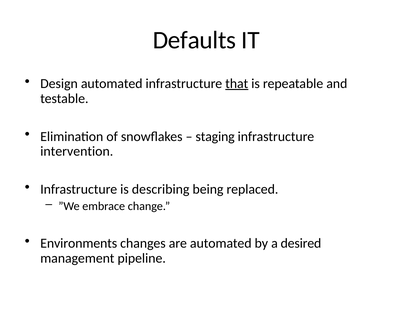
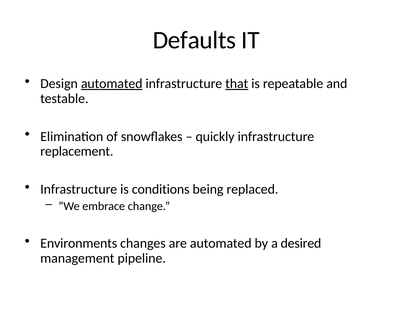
automated at (112, 84) underline: none -> present
staging: staging -> quickly
intervention: intervention -> replacement
describing: describing -> conditions
